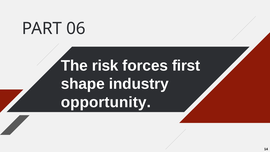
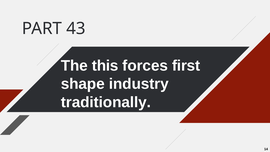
06: 06 -> 43
risk: risk -> this
opportunity: opportunity -> traditionally
